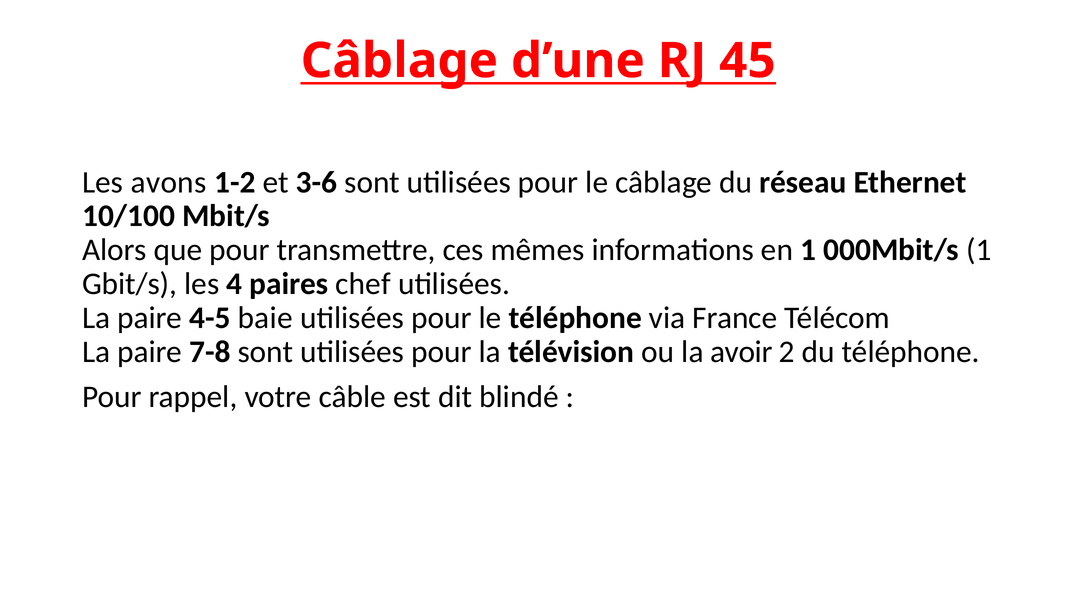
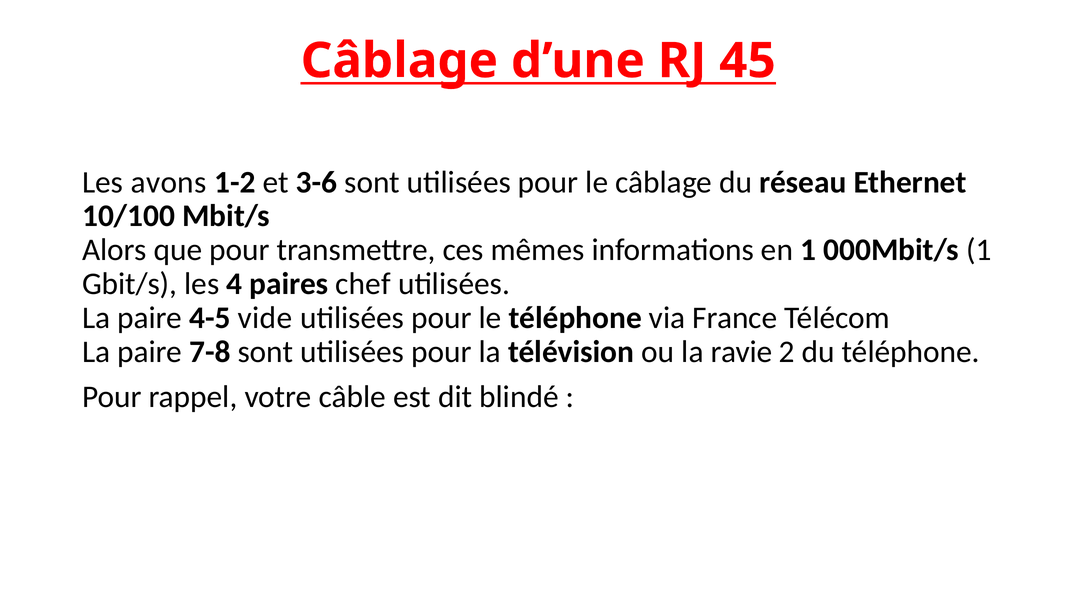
baie: baie -> vide
avoir: avoir -> ravie
